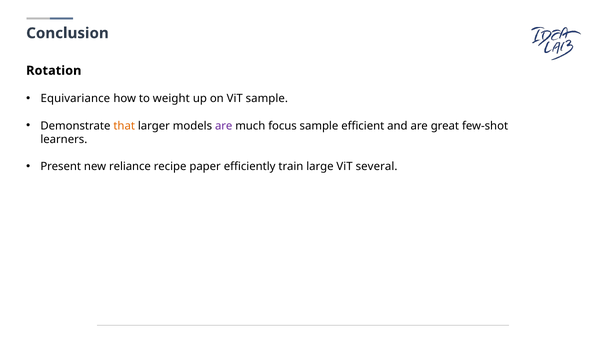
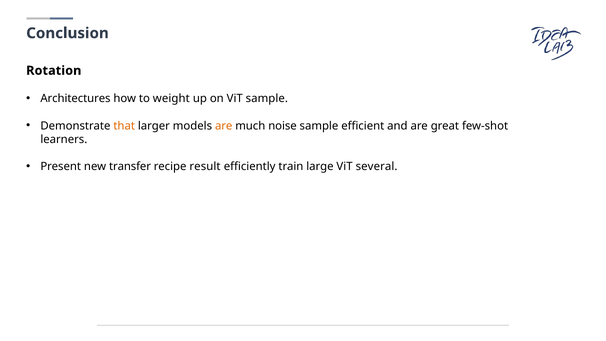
Equivariance: Equivariance -> Architectures
are at (224, 126) colour: purple -> orange
focus: focus -> noise
reliance: reliance -> transfer
paper: paper -> result
